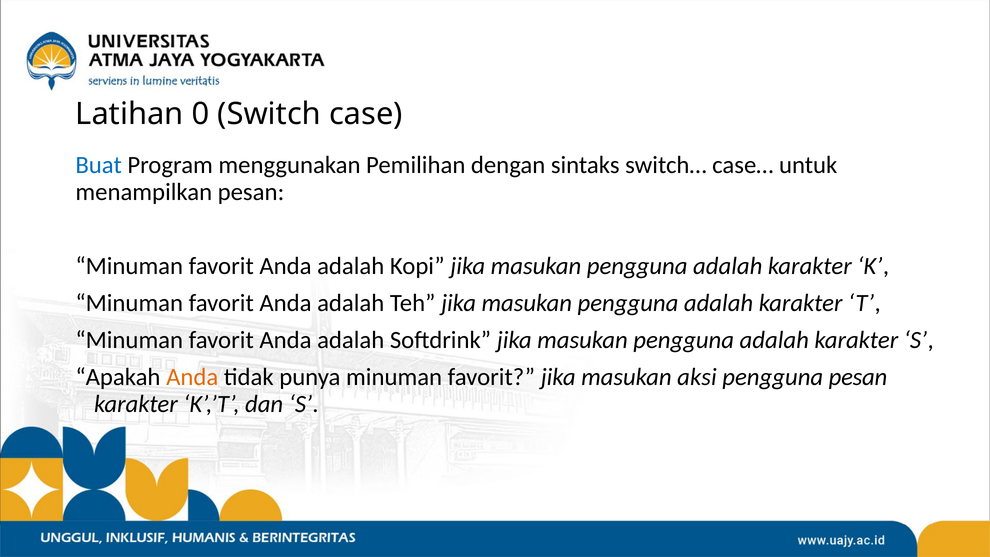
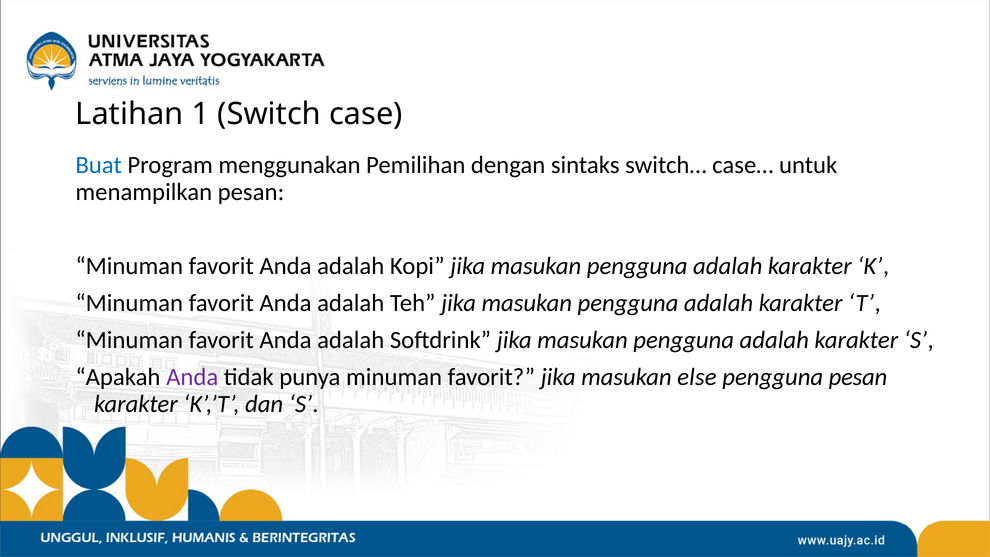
0: 0 -> 1
Anda at (192, 377) colour: orange -> purple
aksi: aksi -> else
